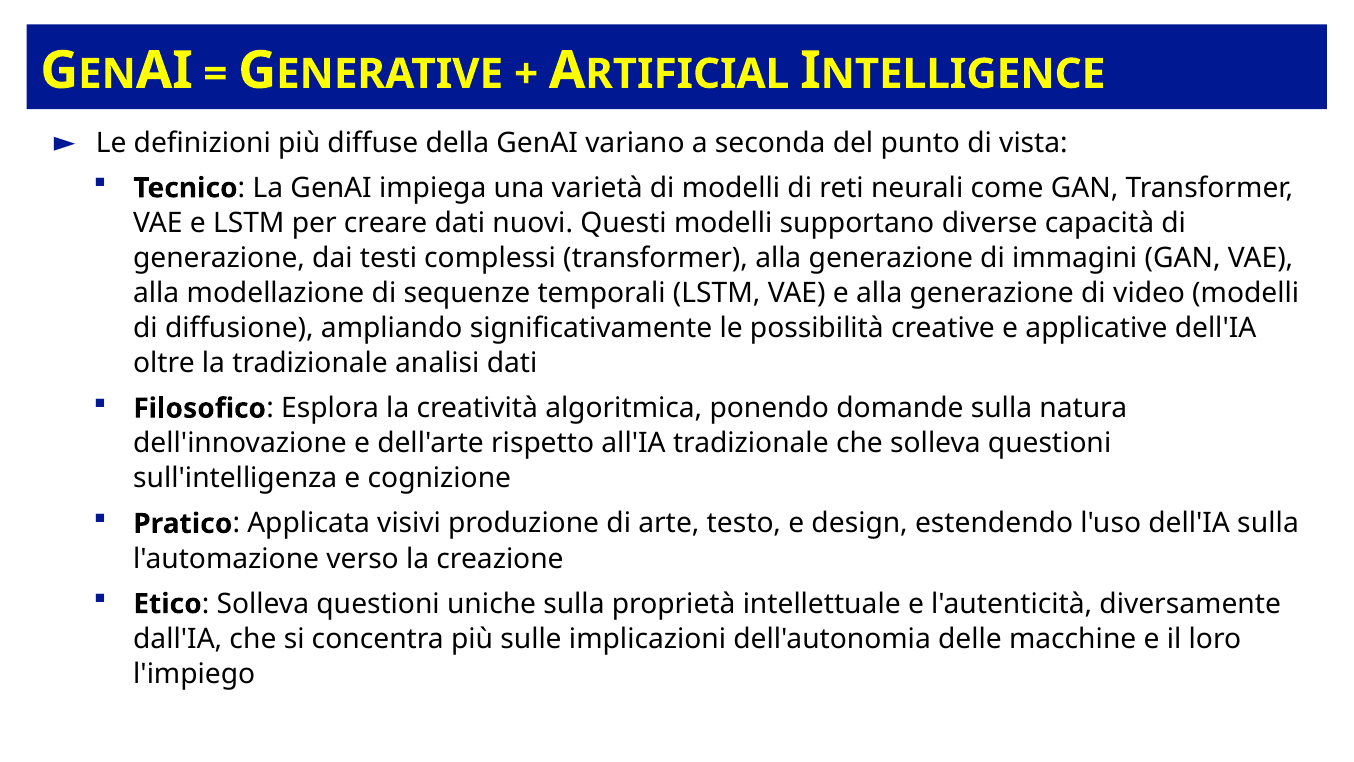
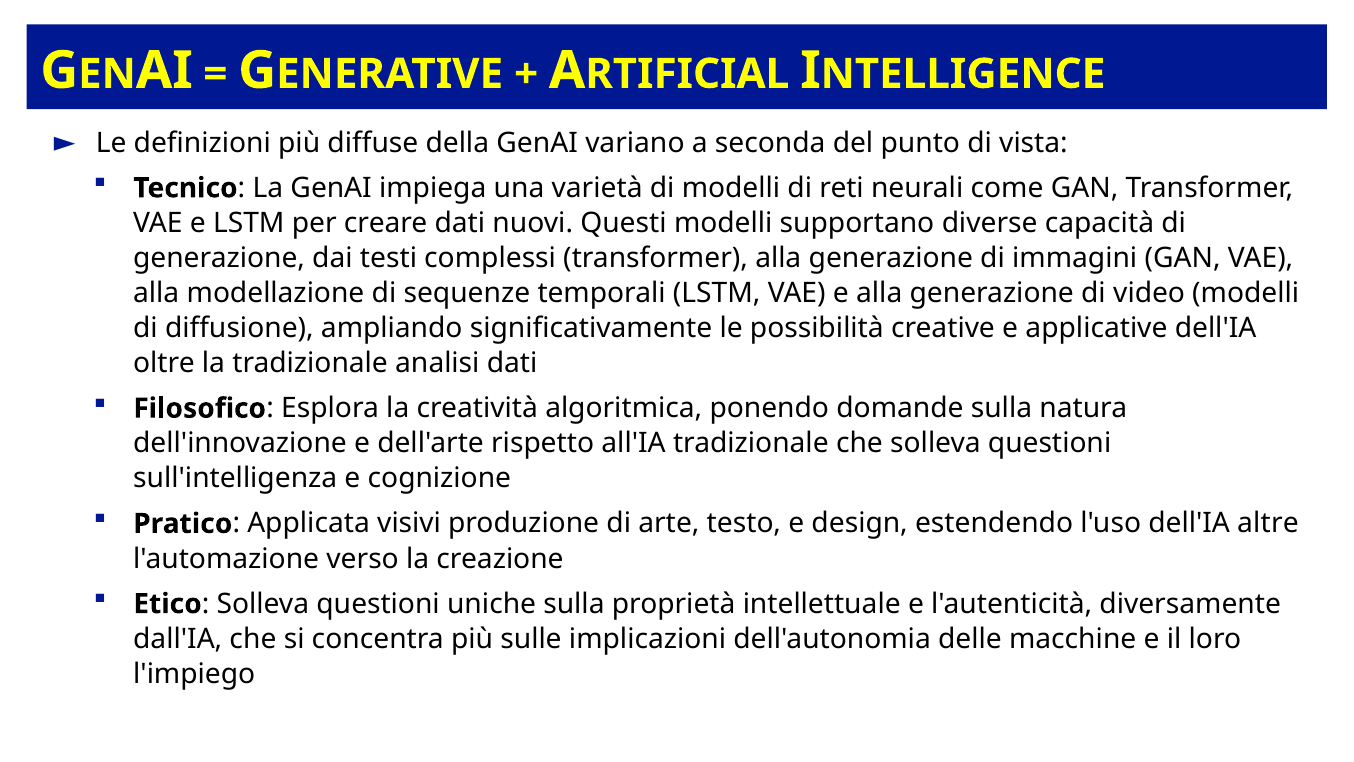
dell'IA sulla: sulla -> altre
